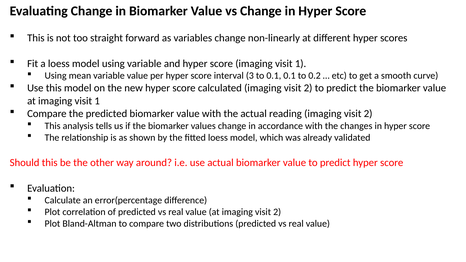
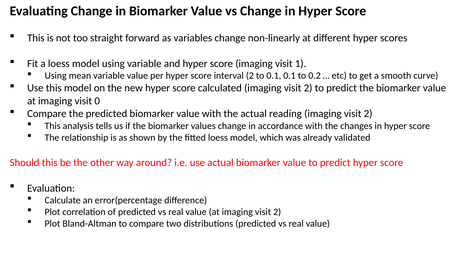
interval 3: 3 -> 2
at imaging visit 1: 1 -> 0
